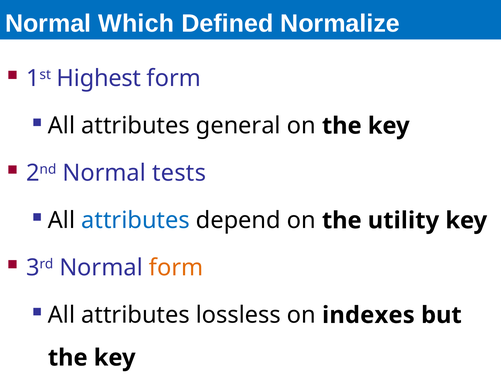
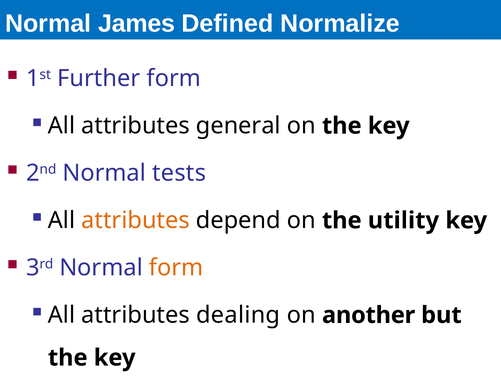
Which: Which -> James
Highest: Highest -> Further
attributes at (136, 220) colour: blue -> orange
lossless: lossless -> dealing
indexes: indexes -> another
